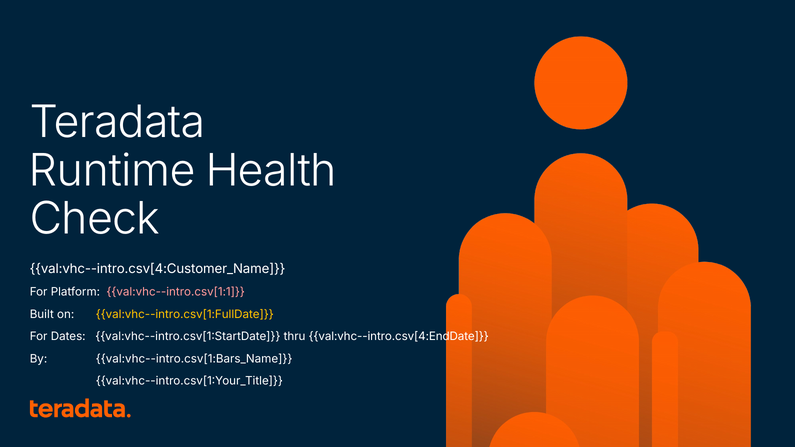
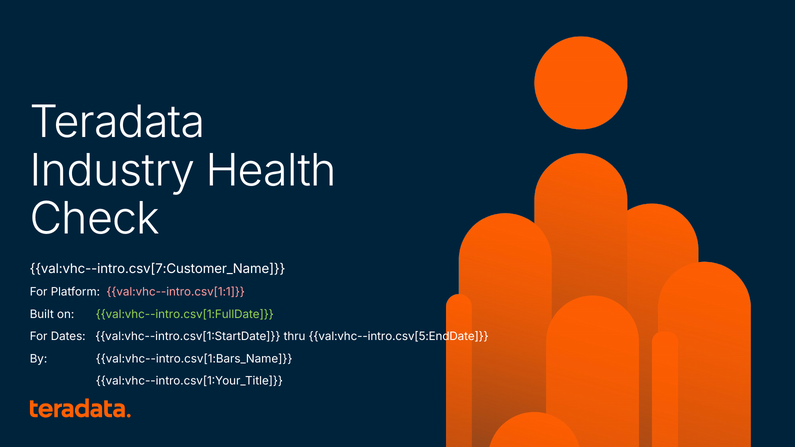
Runtime: Runtime -> Industry
val:vhc--intro.csv[4:Customer_Name: val:vhc--intro.csv[4:Customer_Name -> val:vhc--intro.csv[7:Customer_Name
val:vhc--intro.csv[1:FullDate colour: yellow -> light green
val:vhc--intro.csv[4:EndDate: val:vhc--intro.csv[4:EndDate -> val:vhc--intro.csv[5:EndDate
